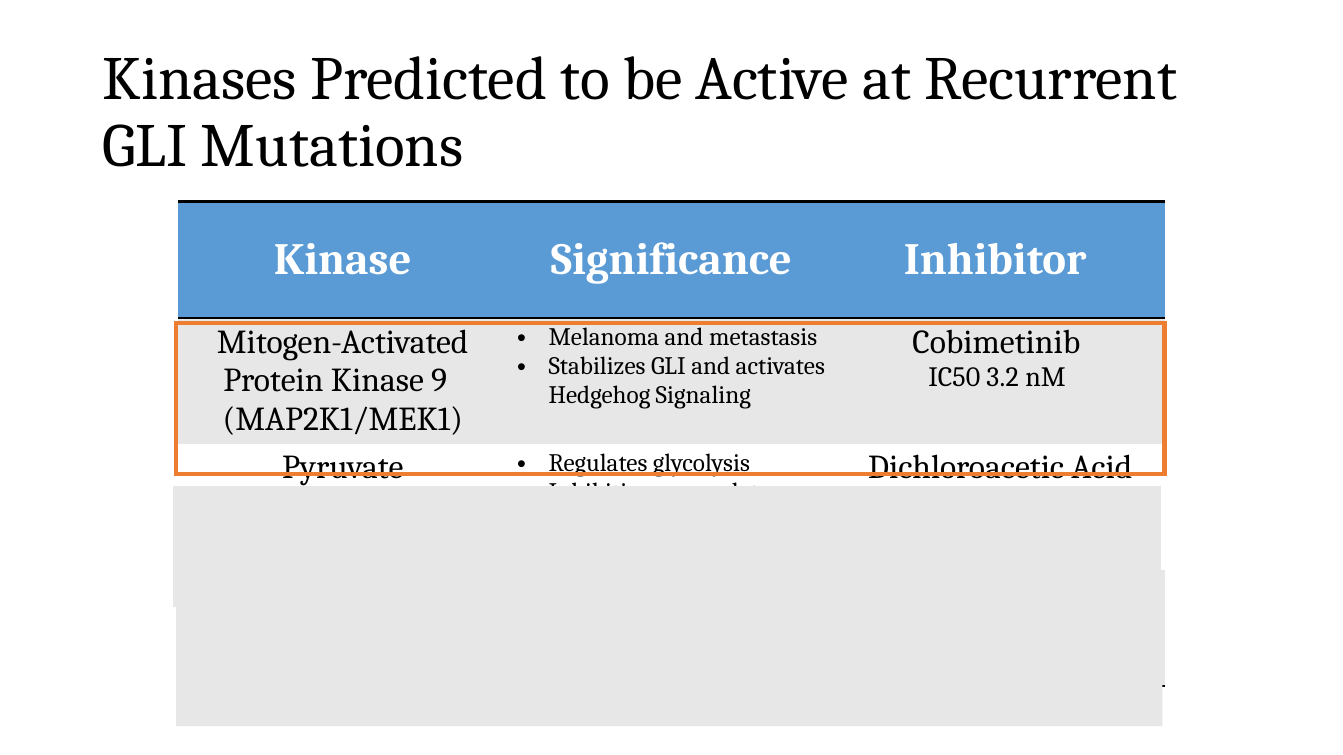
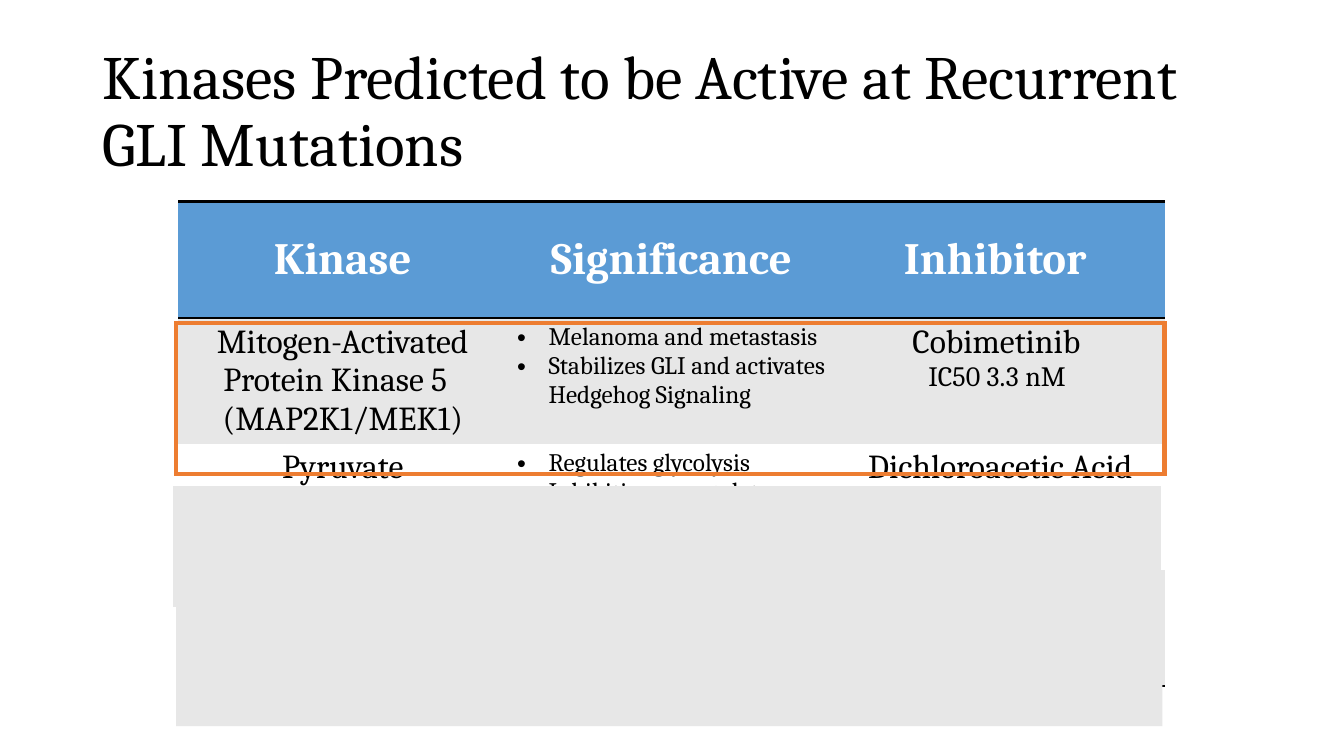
3.2: 3.2 -> 3.3
9: 9 -> 5
